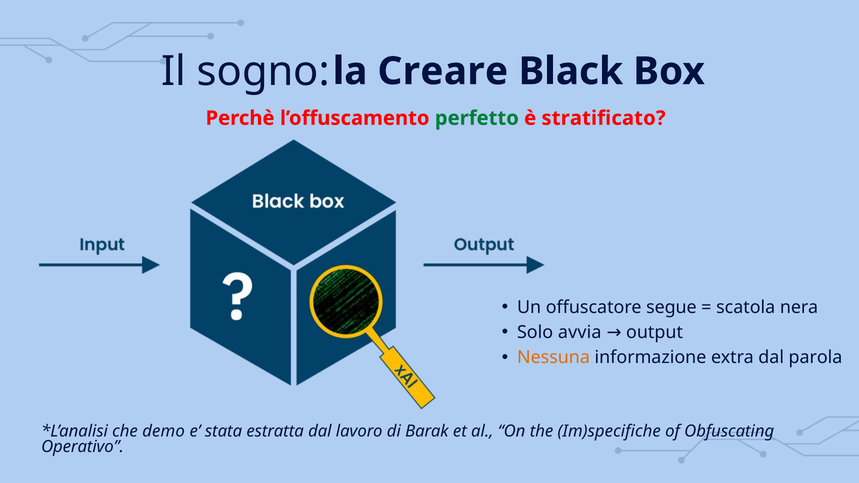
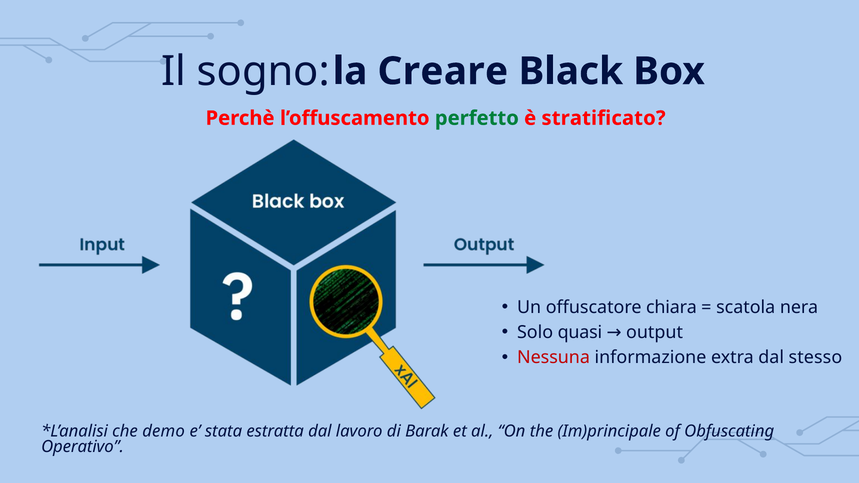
segue: segue -> chiara
avvia: avvia -> quasi
Nessuna colour: orange -> red
parola: parola -> stesso
Im)specifiche: Im)specifiche -> Im)principale
